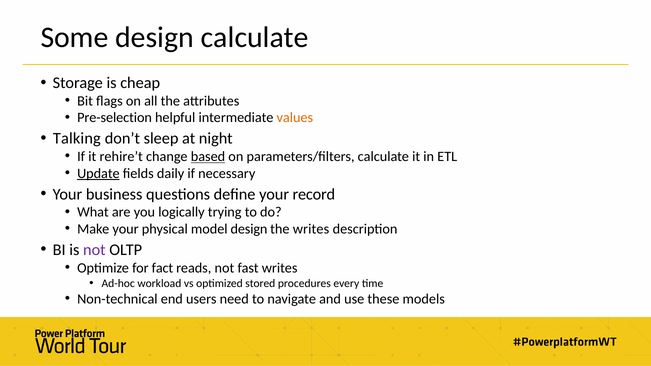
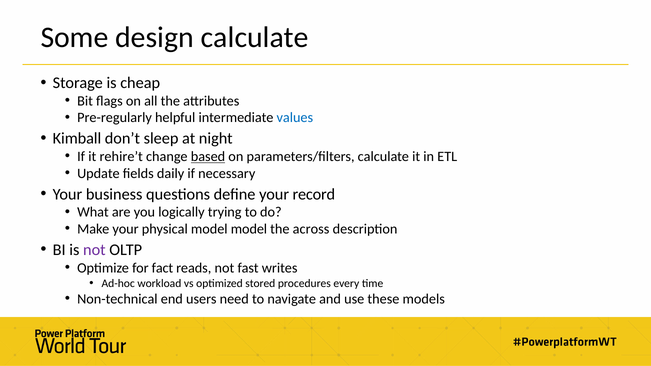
Pre-selection: Pre-selection -> Pre-regularly
values colour: orange -> blue
Talking: Talking -> Kimball
Update underline: present -> none
model design: design -> model
the writes: writes -> across
